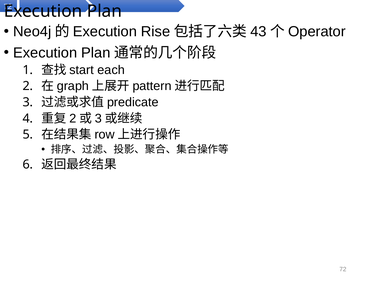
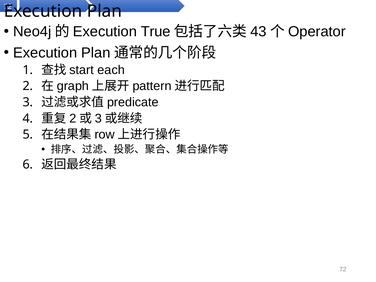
Rise: Rise -> True
